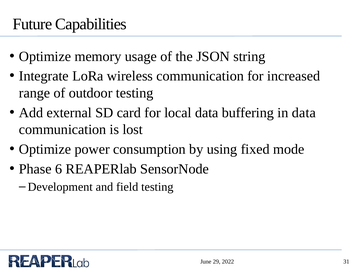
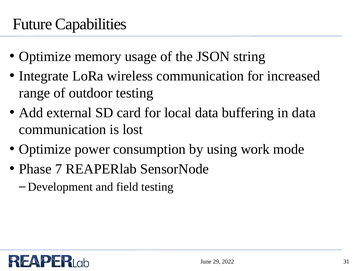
fixed: fixed -> work
6: 6 -> 7
